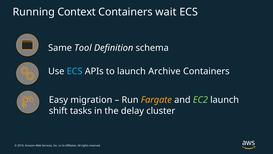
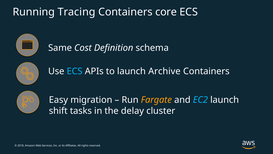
Context: Context -> Tracing
wait: wait -> core
Tool: Tool -> Cost
EC2 colour: light green -> light blue
